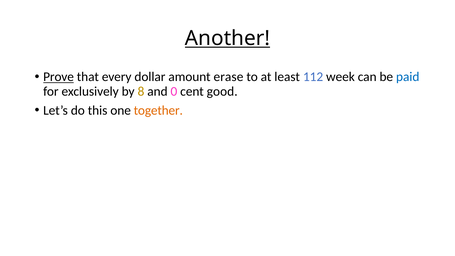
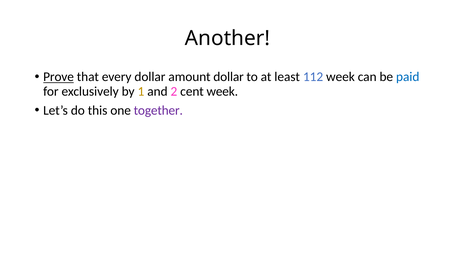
Another underline: present -> none
amount erase: erase -> dollar
8: 8 -> 1
0: 0 -> 2
cent good: good -> week
together colour: orange -> purple
